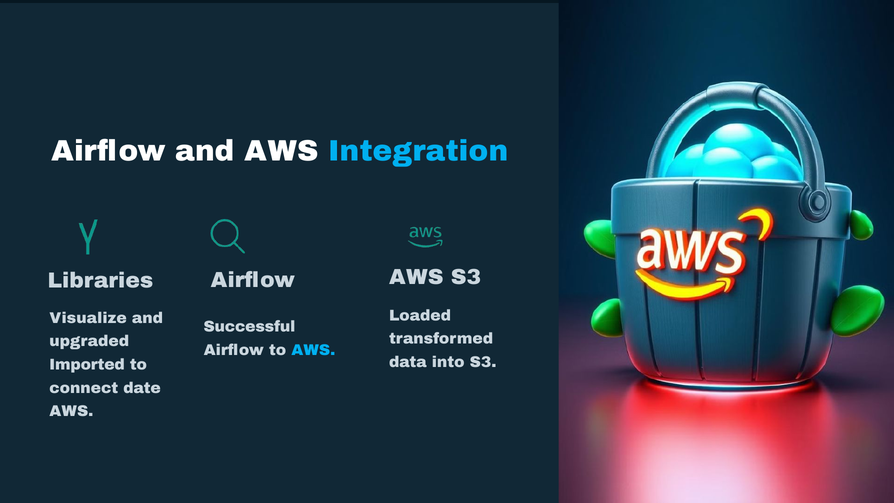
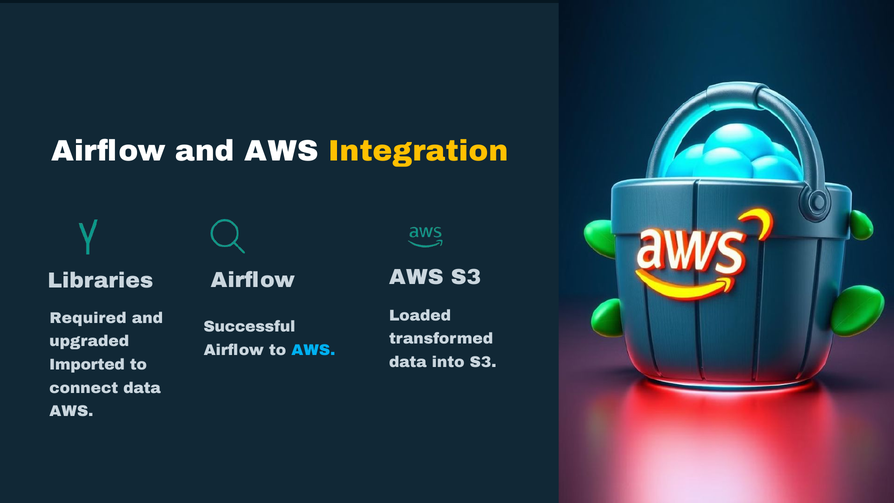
Integration colour: light blue -> yellow
Visualize: Visualize -> Required
connect date: date -> data
